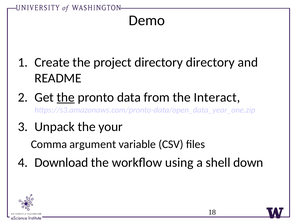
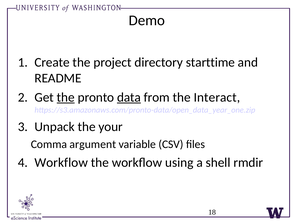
directory directory: directory -> starttime
data underline: none -> present
Download at (61, 162): Download -> Workflow
down: down -> rmdir
